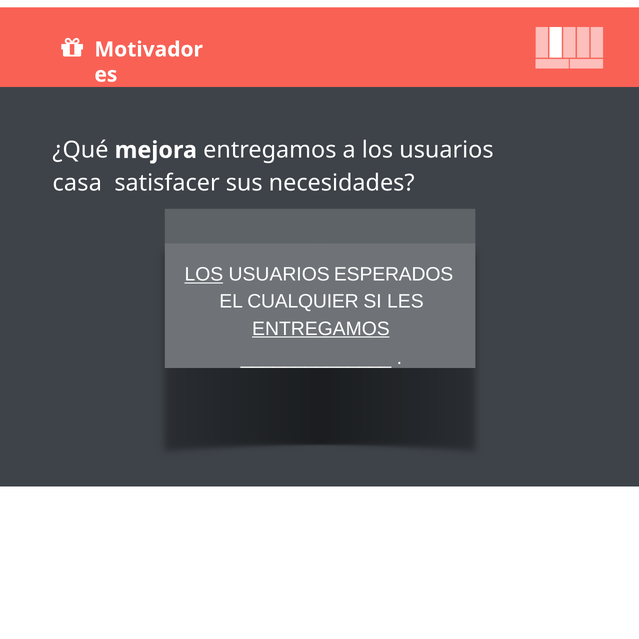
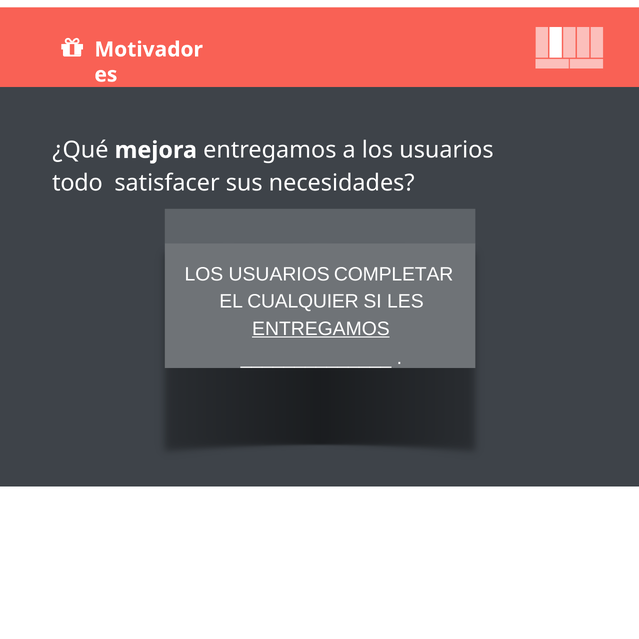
casa: casa -> todo
LOS at (204, 275) underline: present -> none
ESPERADOS: ESPERADOS -> COMPLETAR
